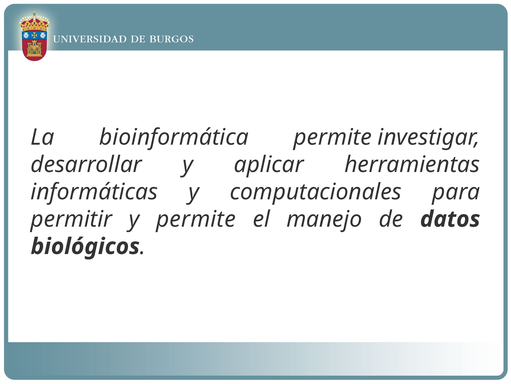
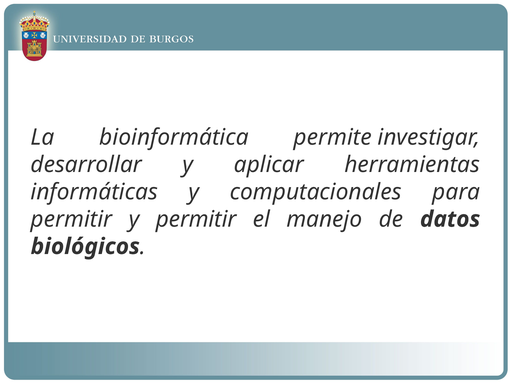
y permite: permite -> permitir
